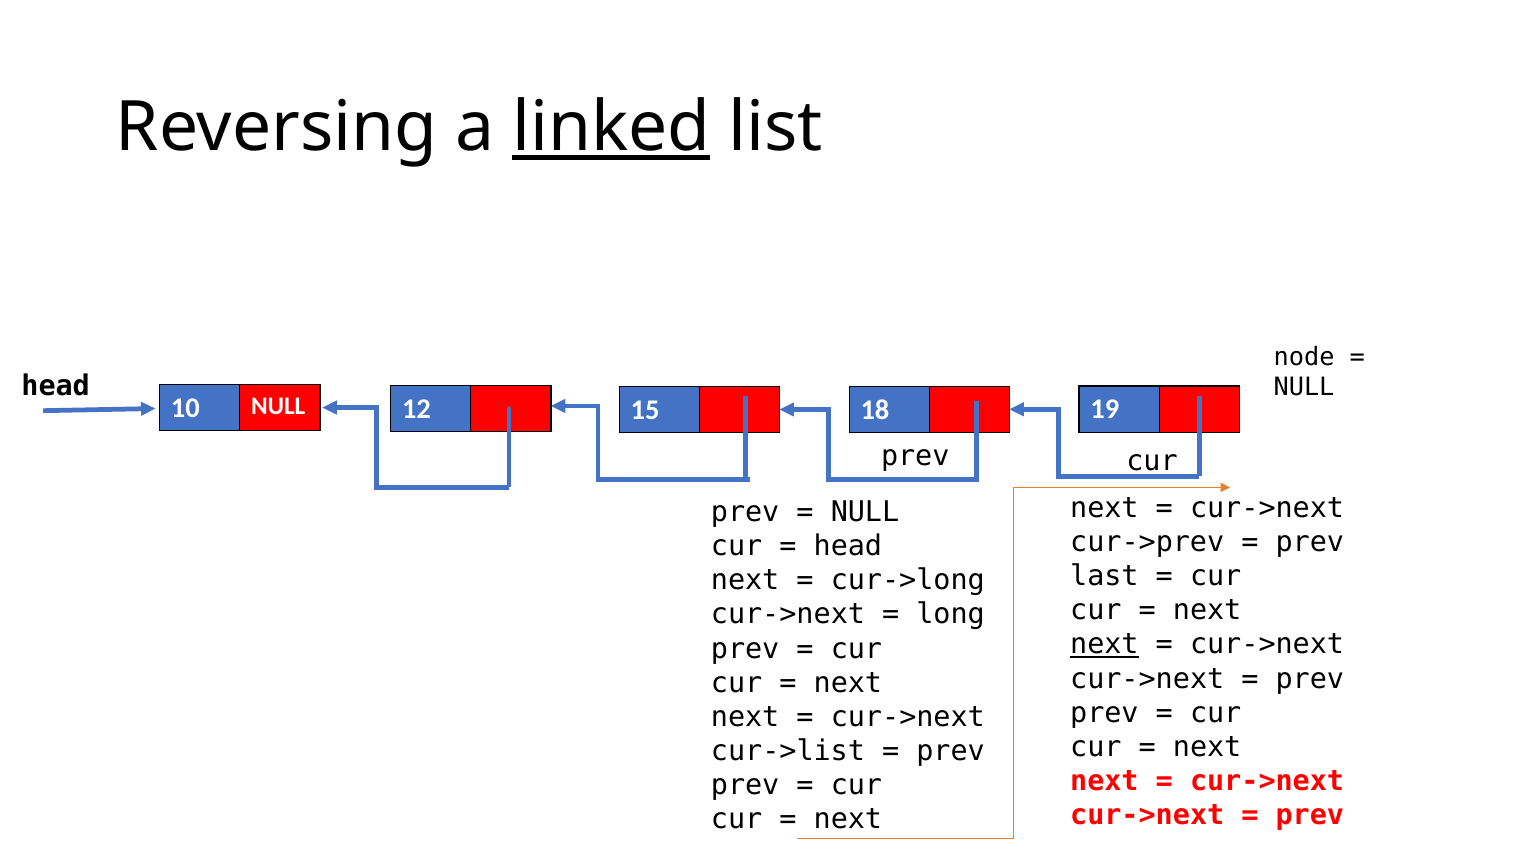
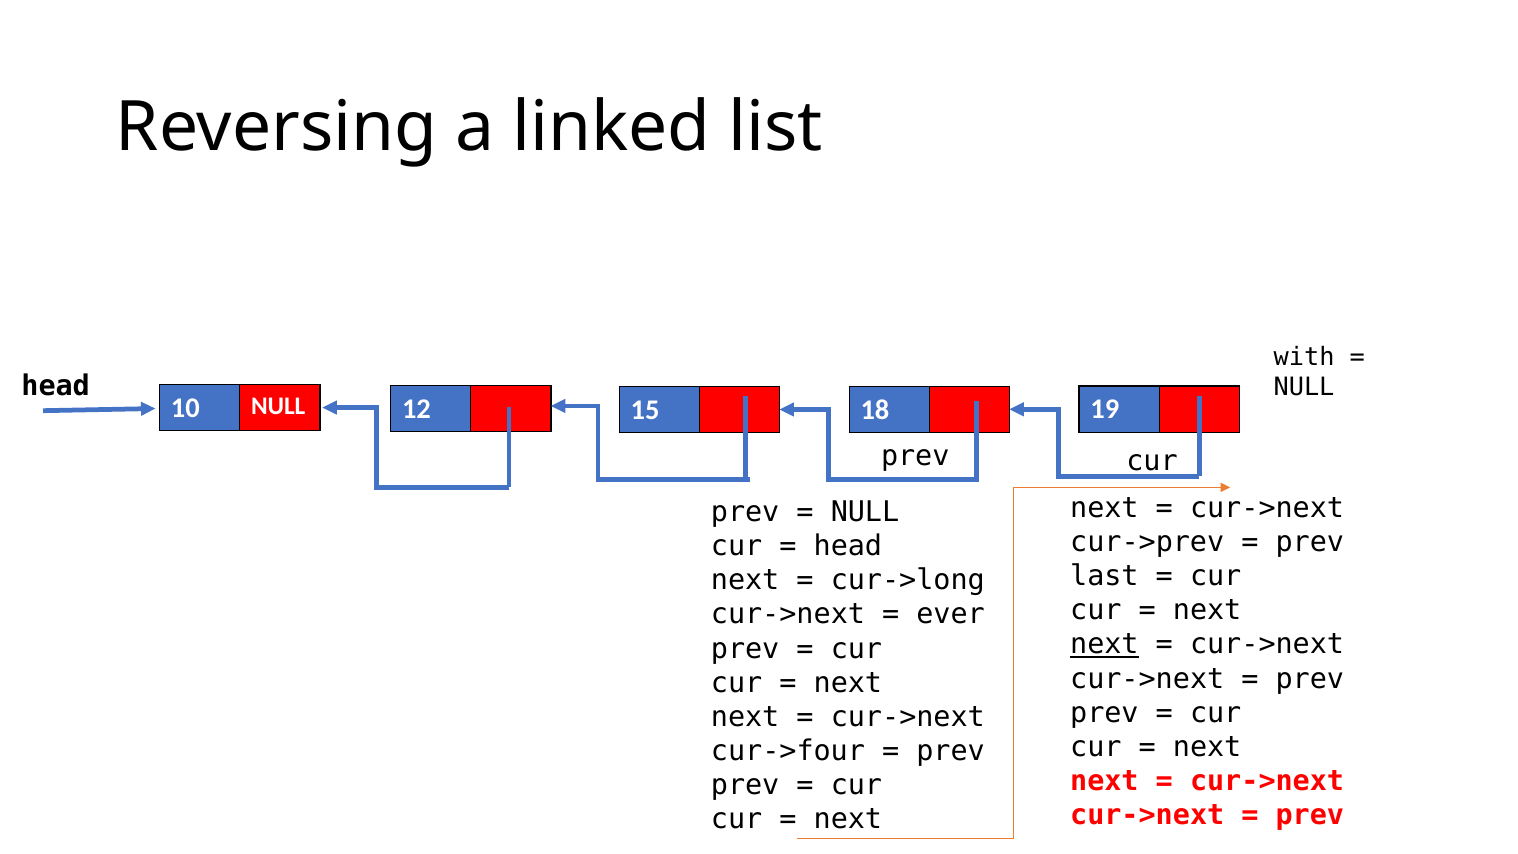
linked underline: present -> none
node: node -> with
long: long -> ever
cur->list: cur->list -> cur->four
